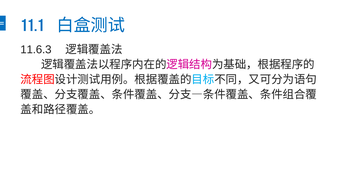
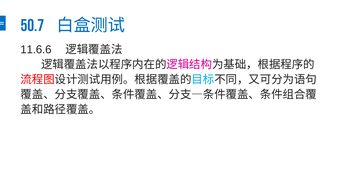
11.1: 11.1 -> 50.7
11.6.3: 11.6.3 -> 11.6.6
